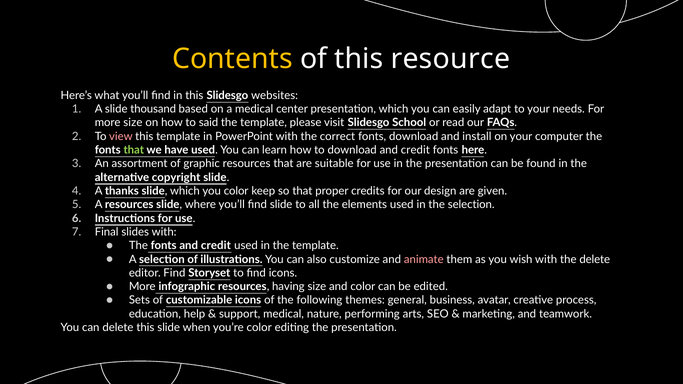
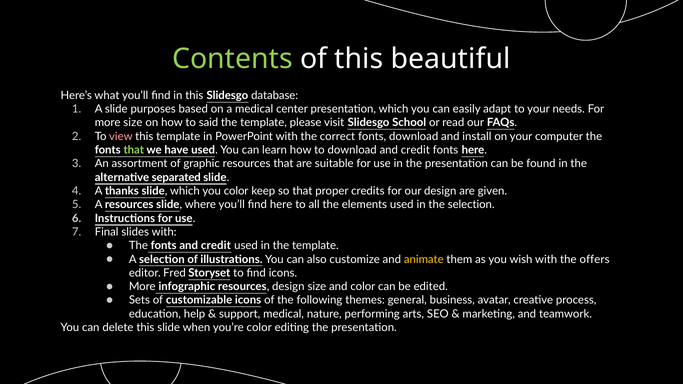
Contents colour: yellow -> light green
resource: resource -> beautiful
websites: websites -> database
thousand: thousand -> purposes
copyright: copyright -> separated
find slide: slide -> here
animate colour: pink -> yellow
the delete: delete -> offers
editor Find: Find -> Fred
resources having: having -> design
